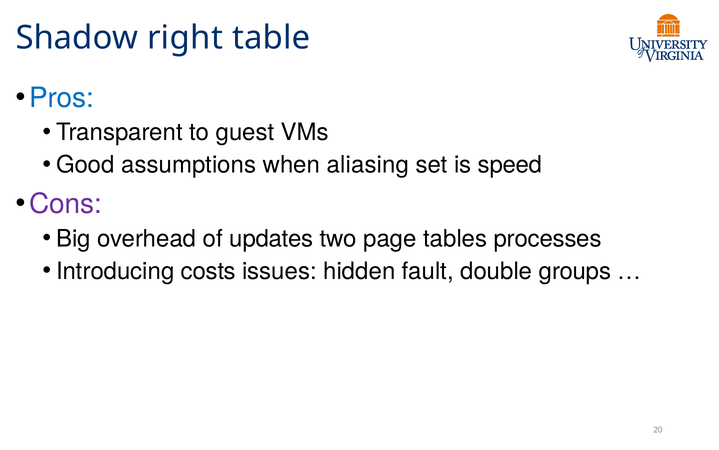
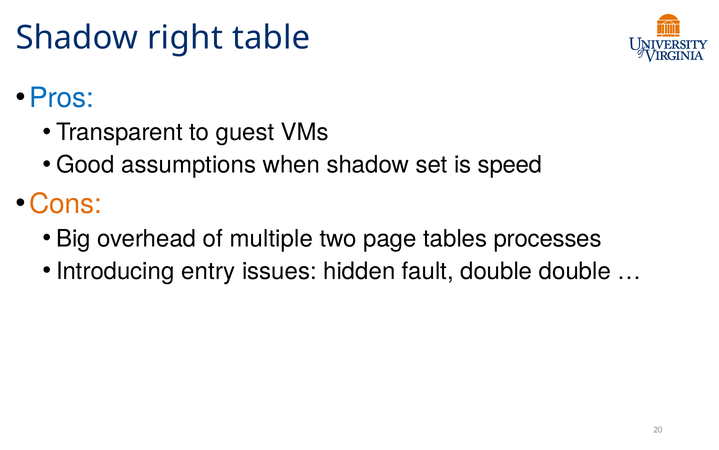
when aliasing: aliasing -> shadow
Cons colour: purple -> orange
updates: updates -> multiple
costs: costs -> entry
double groups: groups -> double
